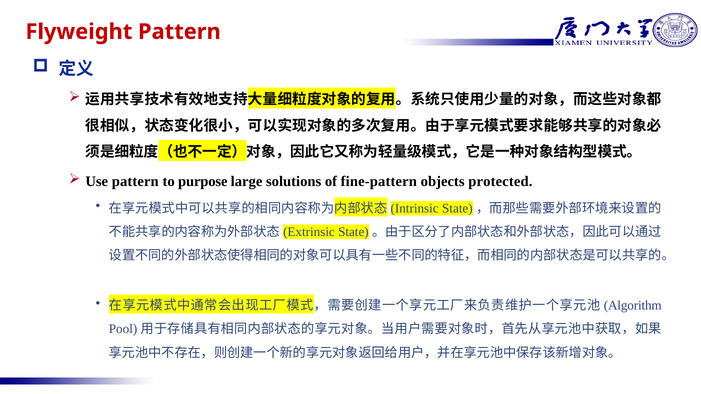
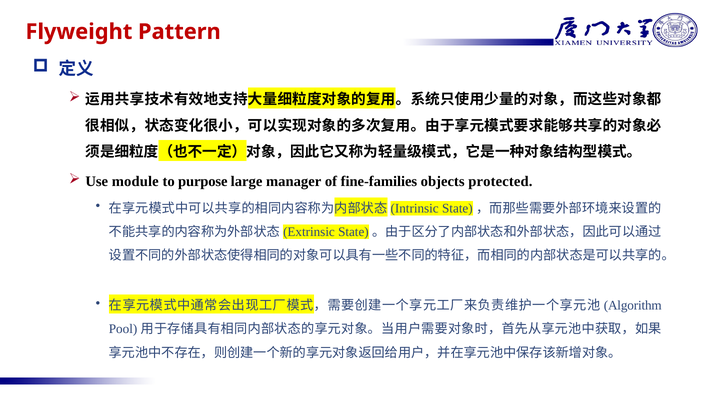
Use pattern: pattern -> module
solutions: solutions -> manager
fine-pattern: fine-pattern -> fine-families
